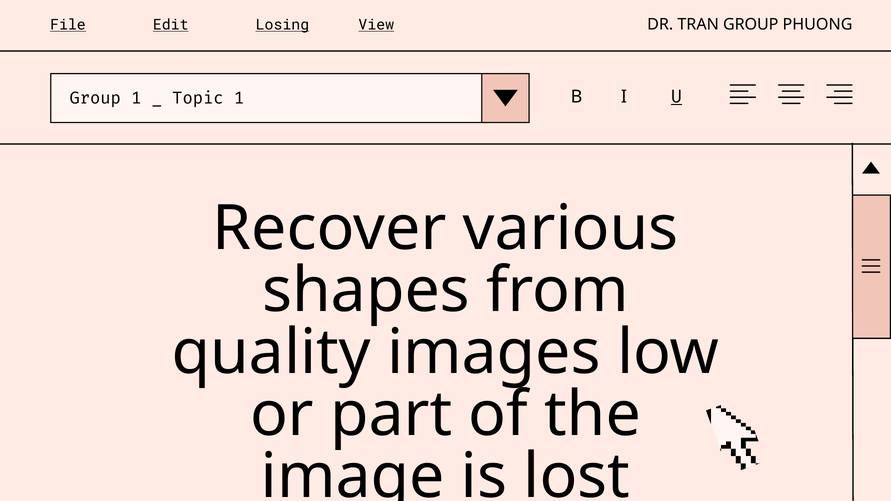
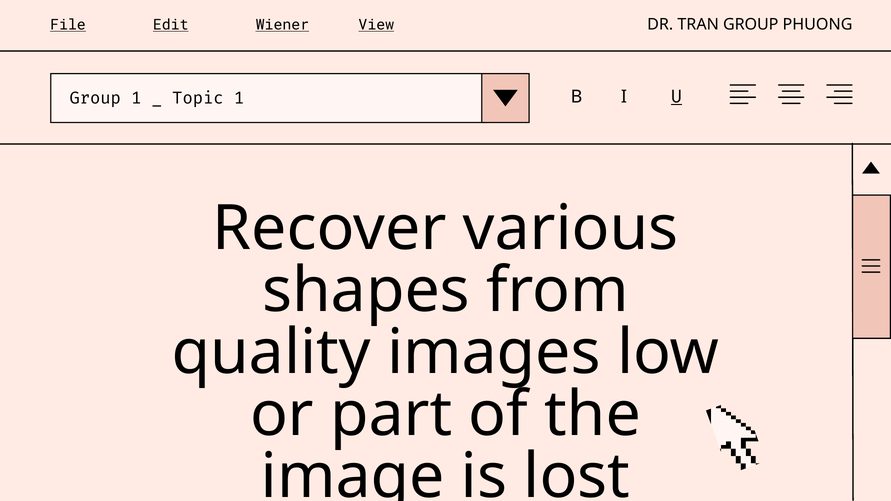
Losing: Losing -> Wiener
